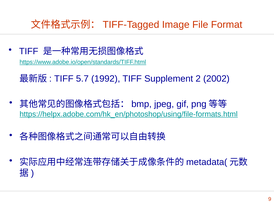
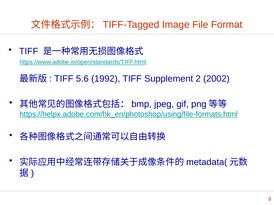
5.7: 5.7 -> 5.6
